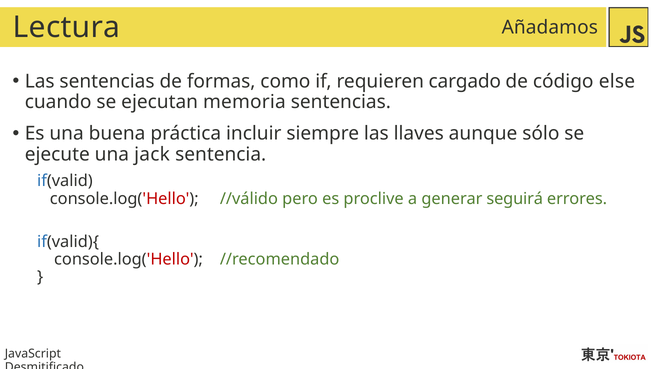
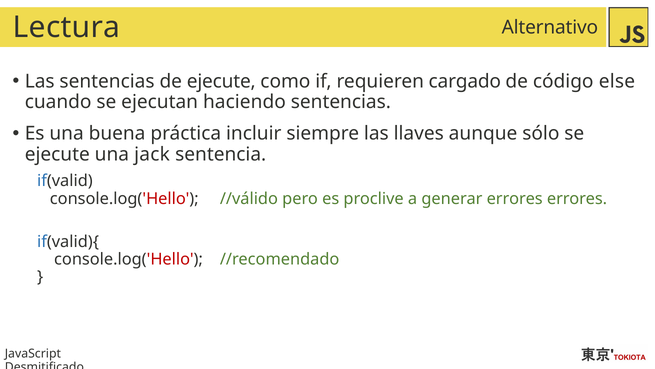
Añadamos: Añadamos -> Alternativo
de formas: formas -> ejecute
memoria: memoria -> haciendo
generar seguirá: seguirá -> errores
